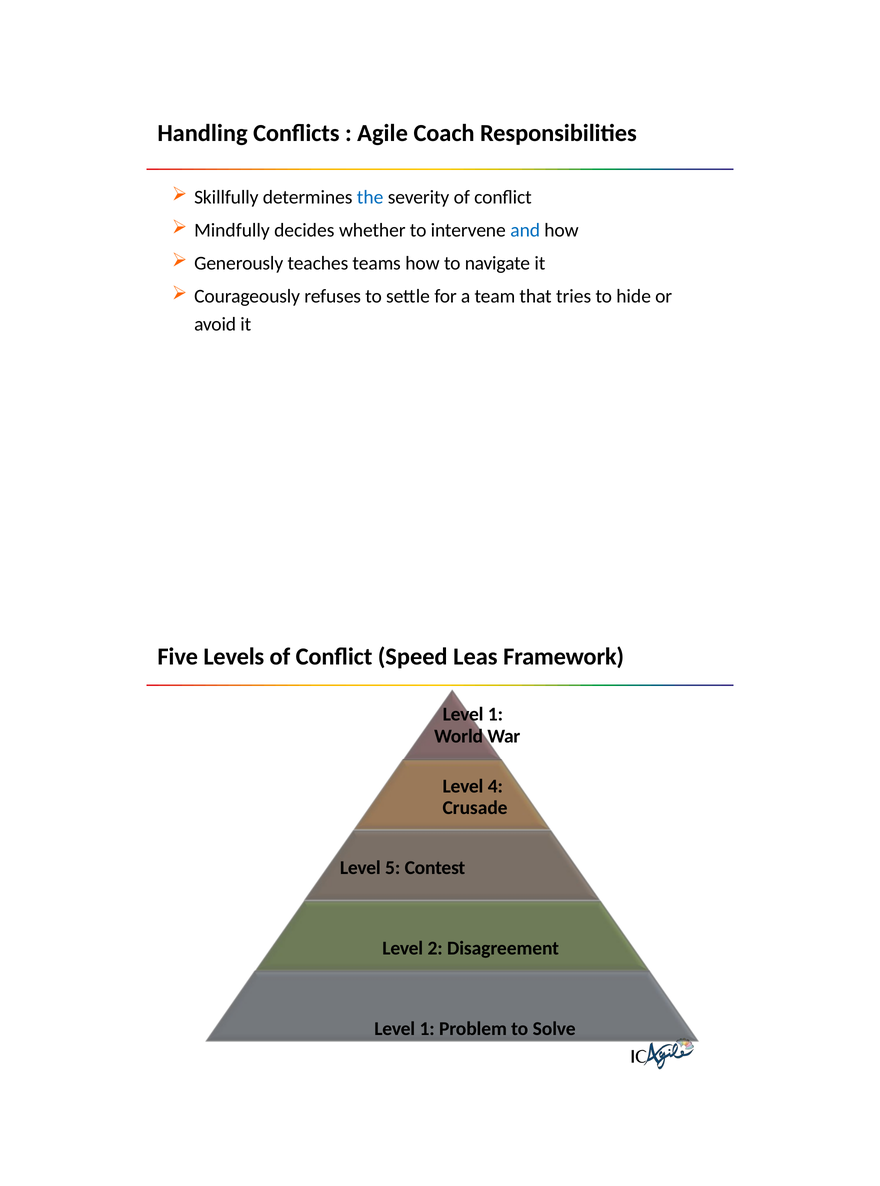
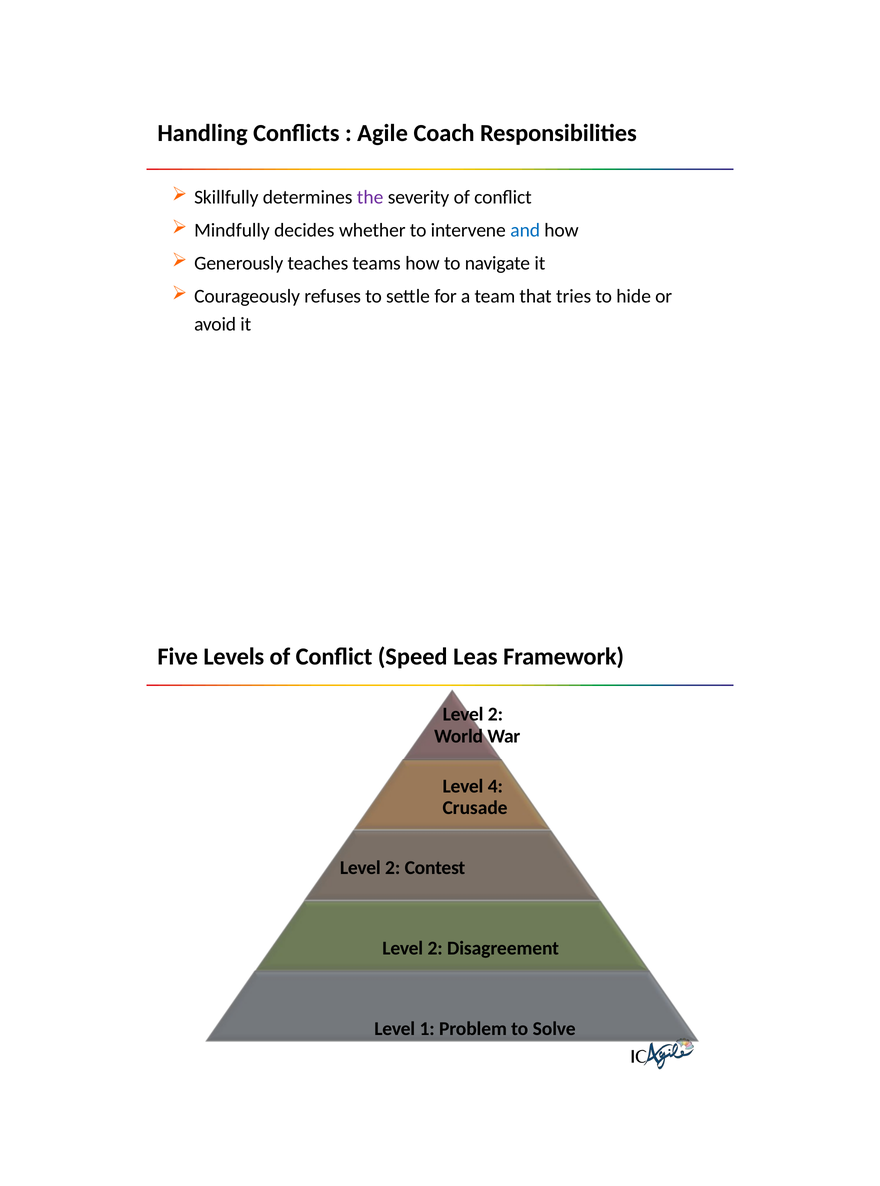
the colour: blue -> purple
1 at (495, 714): 1 -> 2
5 at (393, 868): 5 -> 2
